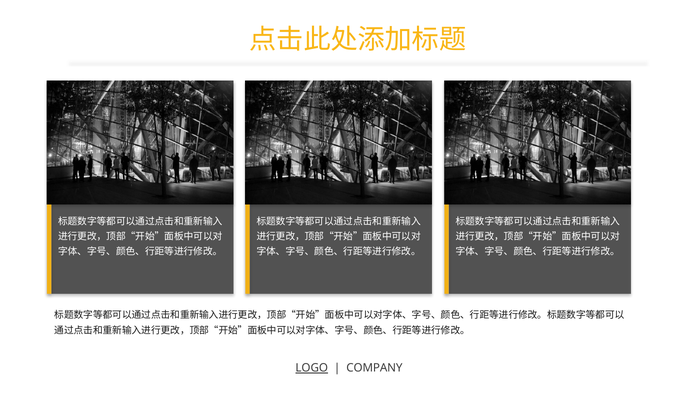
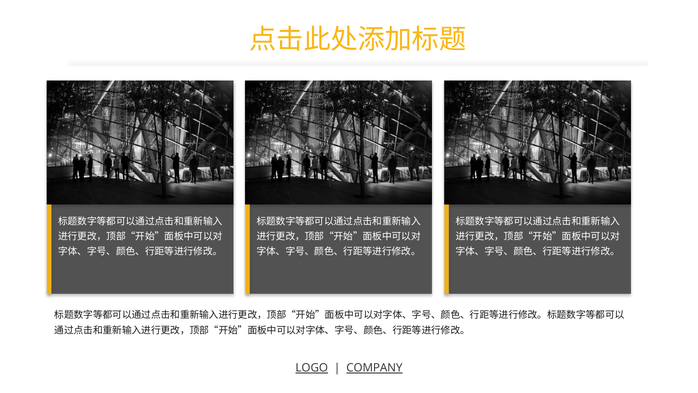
COMPANY underline: none -> present
